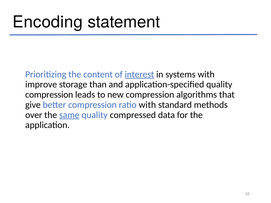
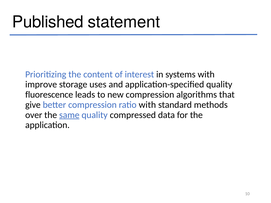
Encoding: Encoding -> Published
interest underline: present -> none
than: than -> uses
compression at (49, 95): compression -> fluorescence
